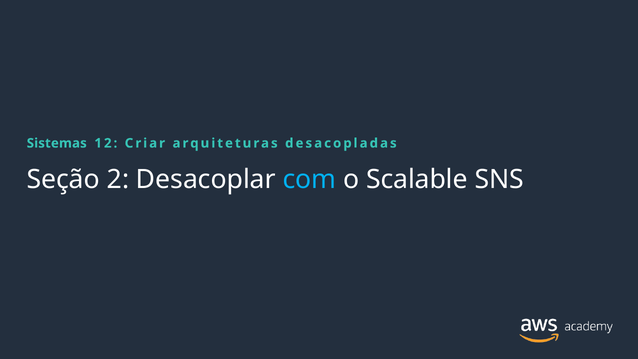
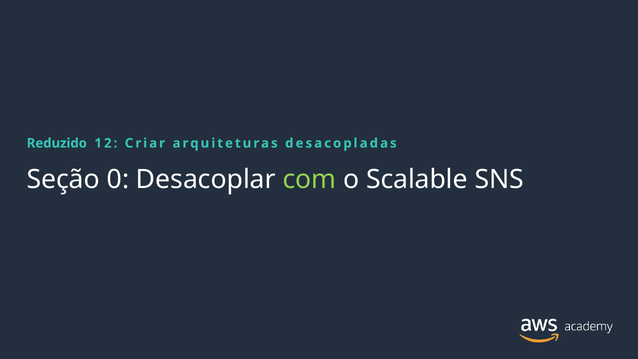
Sistemas: Sistemas -> Reduzido
2: 2 -> 0
com colour: light blue -> light green
